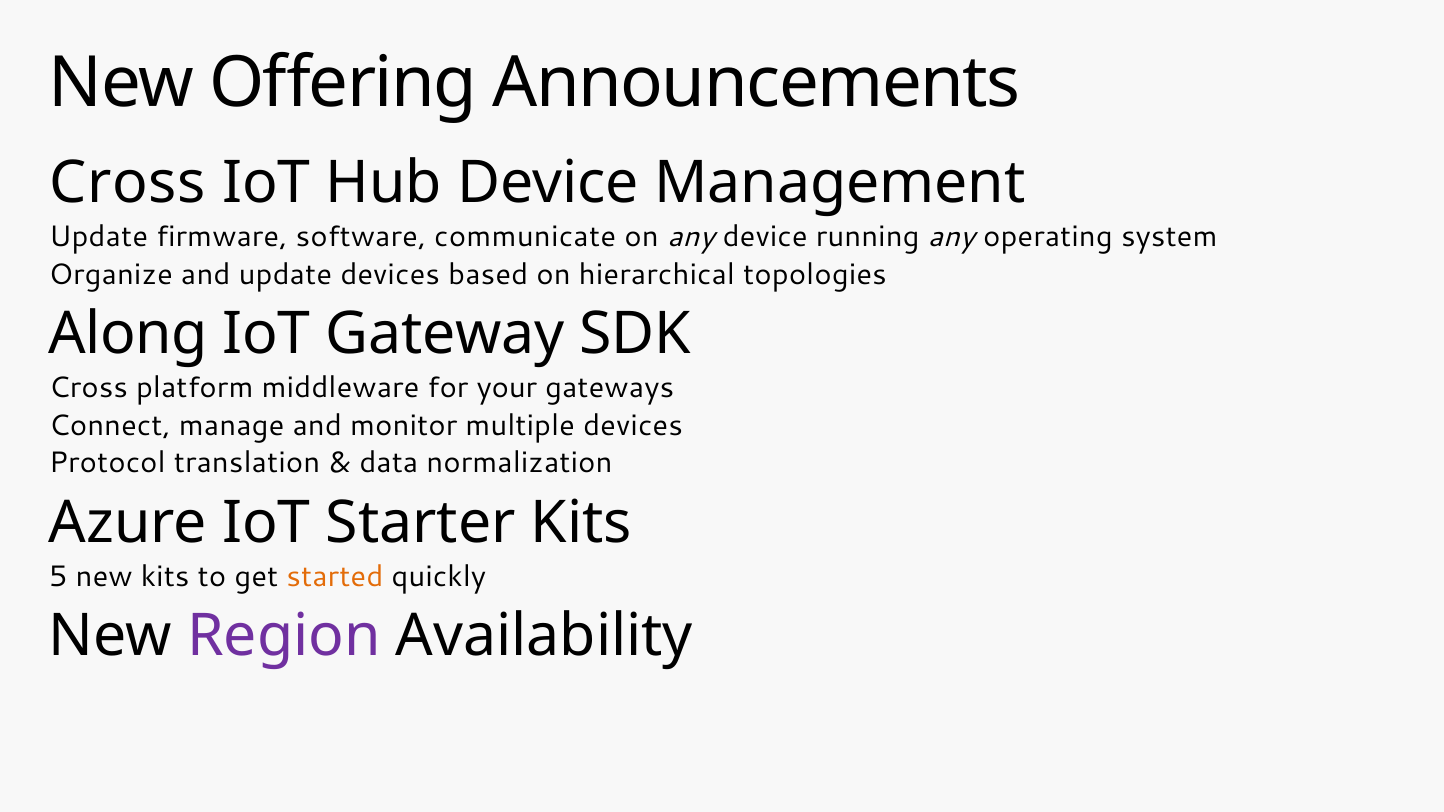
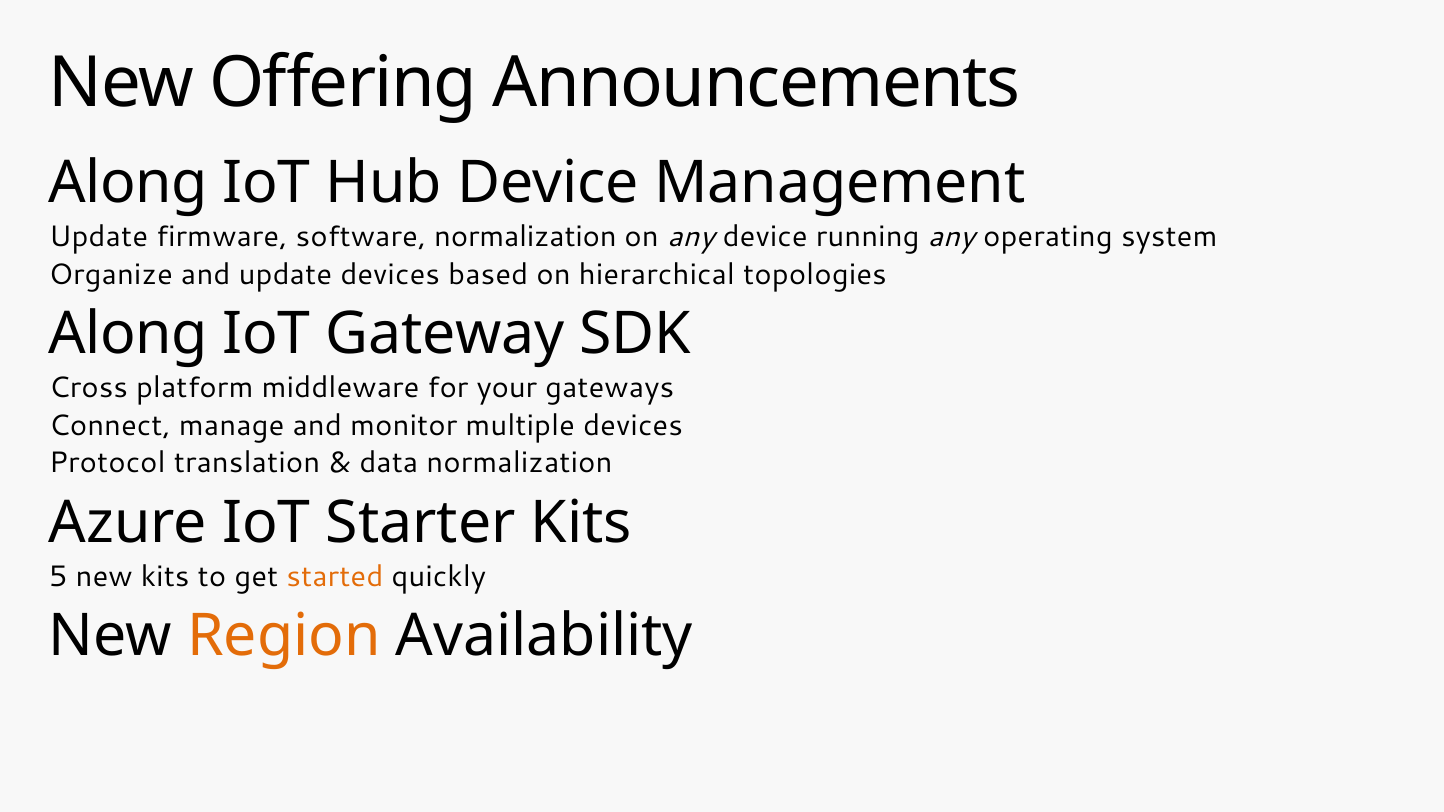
Cross at (128, 183): Cross -> Along
software communicate: communicate -> normalization
Region colour: purple -> orange
